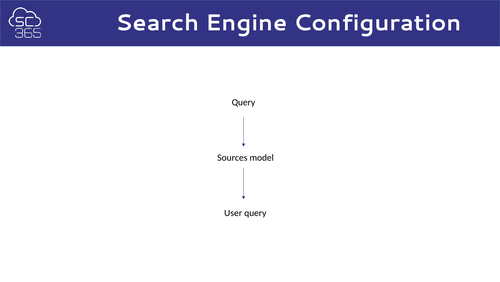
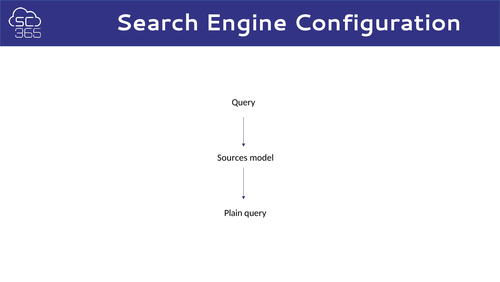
User: User -> Plain
